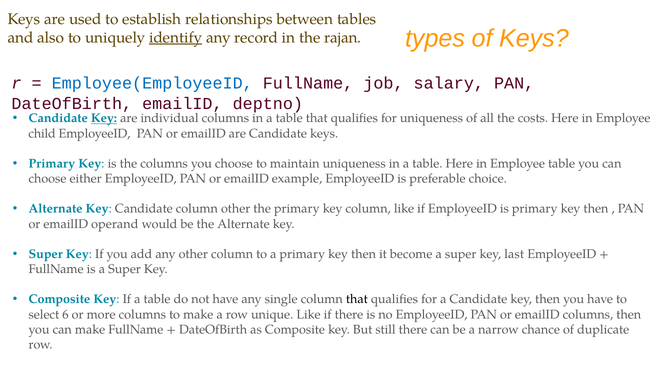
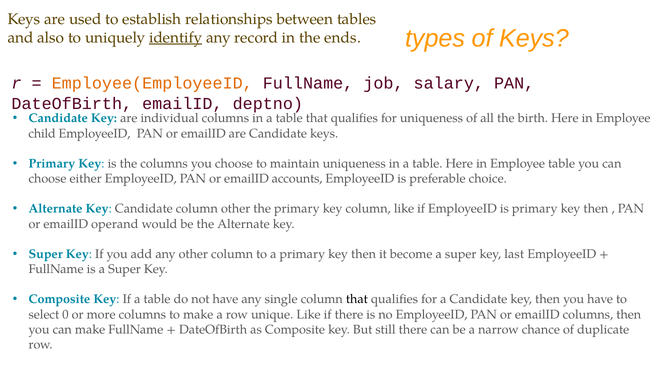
rajan: rajan -> ends
Employee(EmployeeID colour: blue -> orange
Key at (104, 118) underline: present -> none
costs: costs -> birth
example: example -> accounts
6: 6 -> 0
